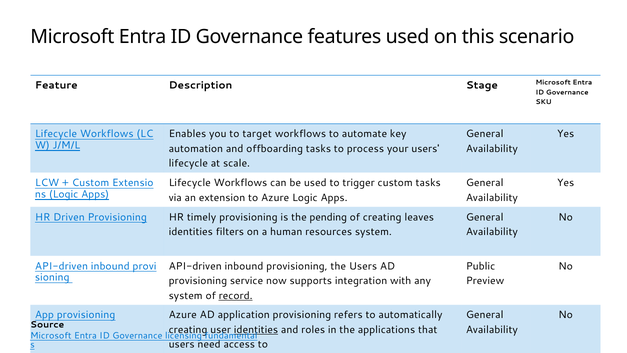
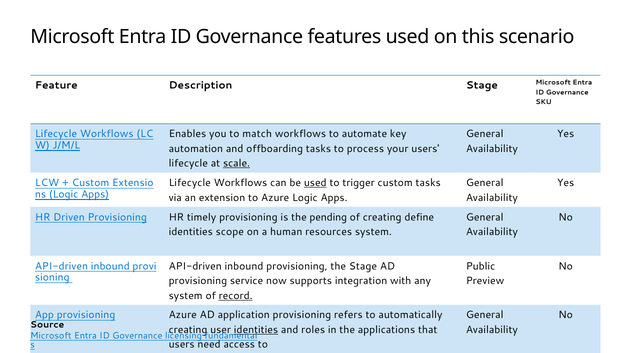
target: target -> match
scale underline: none -> present
used at (315, 183) underline: none -> present
leaves: leaves -> define
filters: filters -> scope
the Users: Users -> Stage
